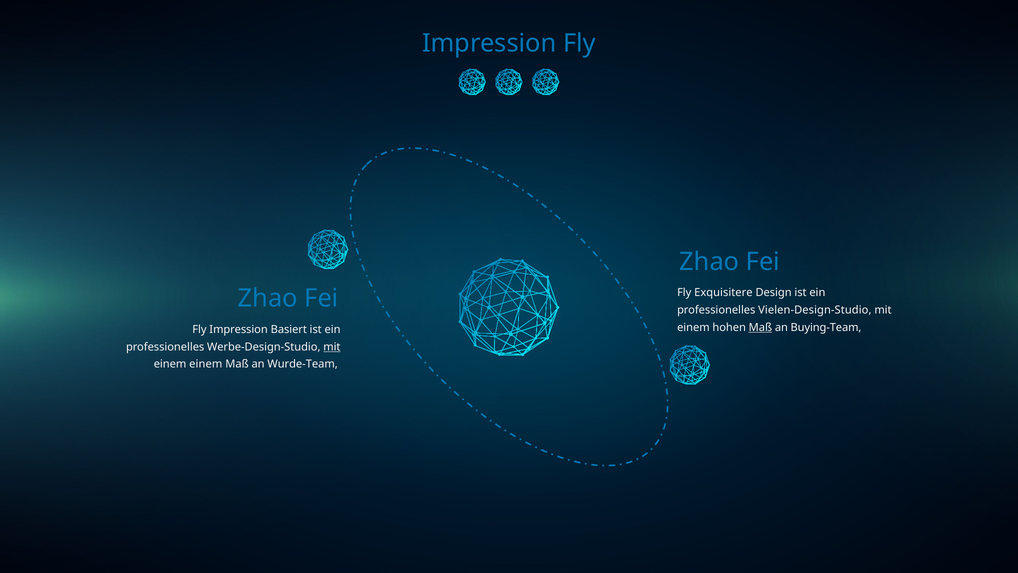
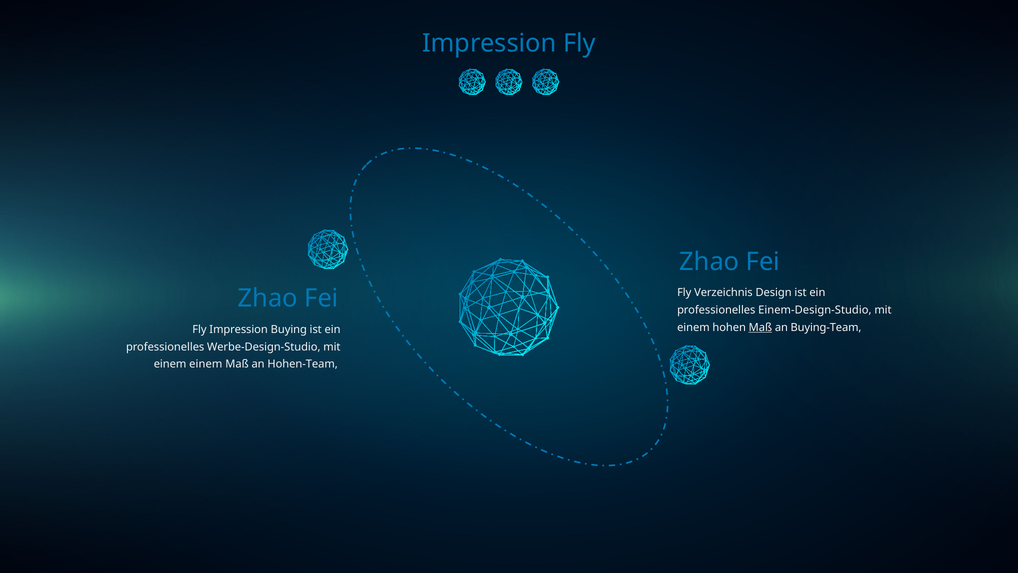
Exquisitere: Exquisitere -> Verzeichnis
Vielen-Design-Studio: Vielen-Design-Studio -> Einem-Design-Studio
Basiert: Basiert -> Buying
mit at (332, 347) underline: present -> none
Wurde-Team: Wurde-Team -> Hohen-Team
